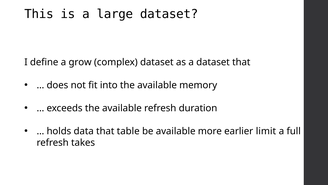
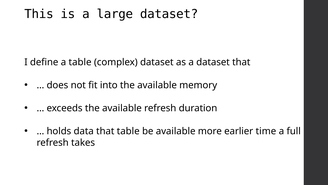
a grow: grow -> table
limit: limit -> time
